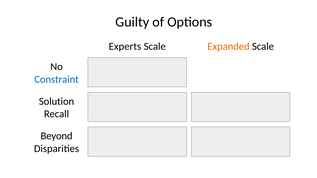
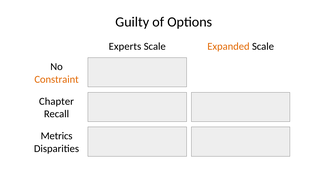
Constraint colour: blue -> orange
Solution: Solution -> Chapter
Beyond: Beyond -> Metrics
